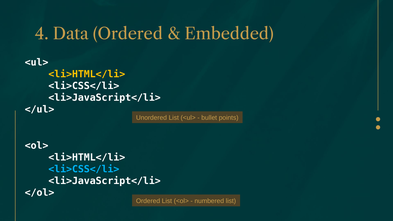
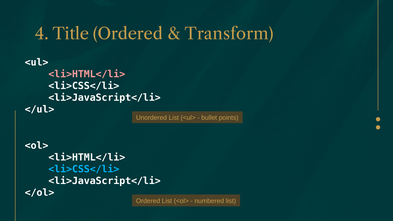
Data: Data -> Title
Embedded: Embedded -> Transform
<li>HTML</li> at (87, 74) colour: yellow -> pink
